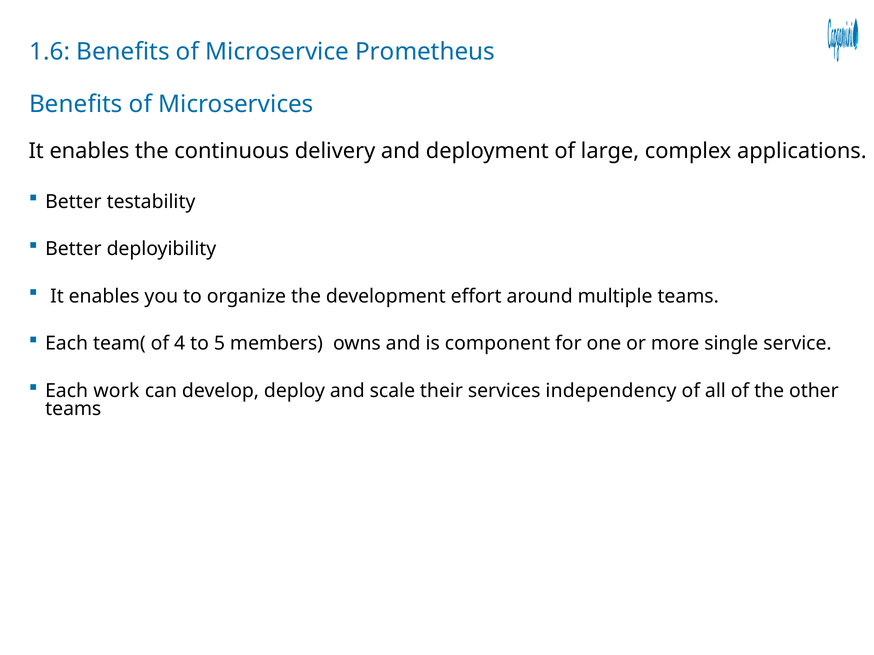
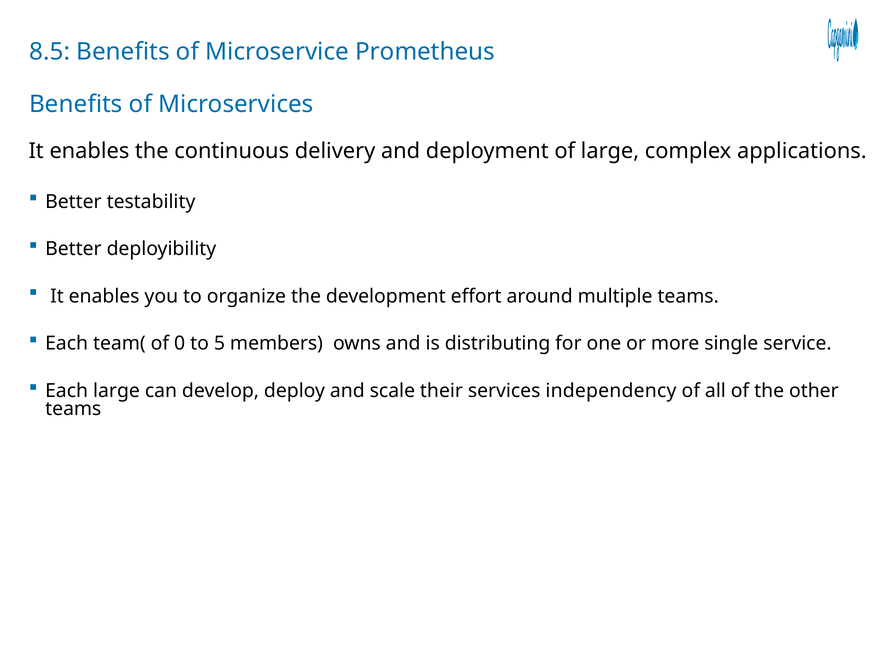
1.6: 1.6 -> 8.5
4: 4 -> 0
component: component -> distributing
Each work: work -> large
